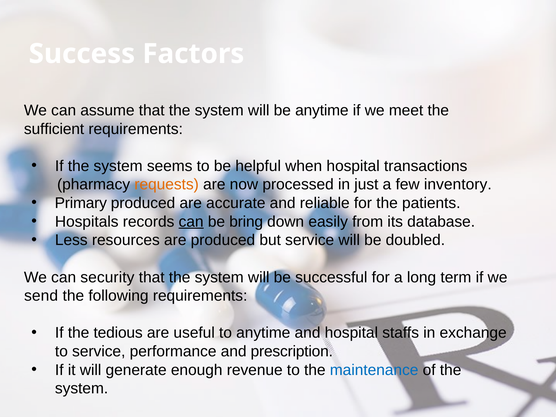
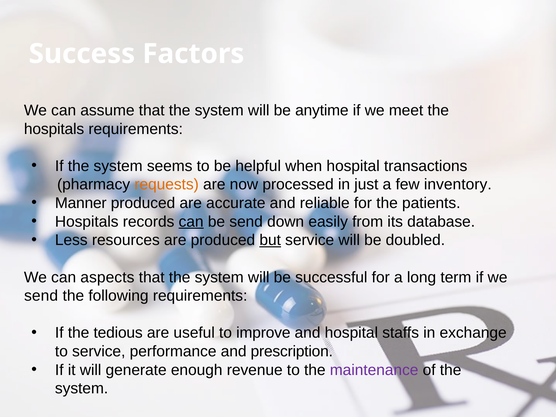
sufficient at (54, 129): sufficient -> hospitals
Primary: Primary -> Manner
be bring: bring -> send
but underline: none -> present
security: security -> aspects
to anytime: anytime -> improve
maintenance colour: blue -> purple
